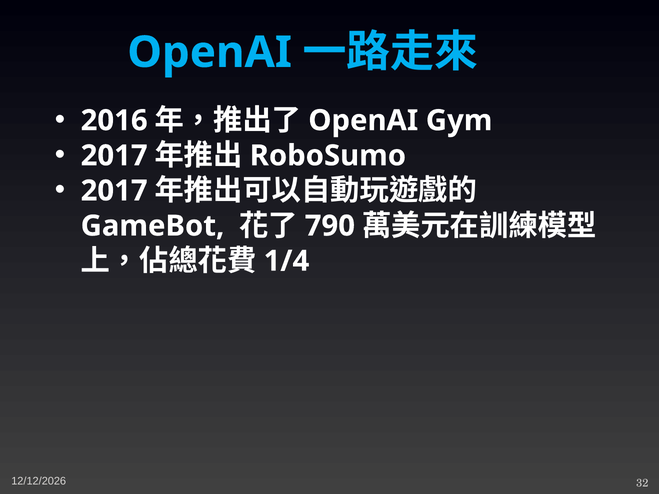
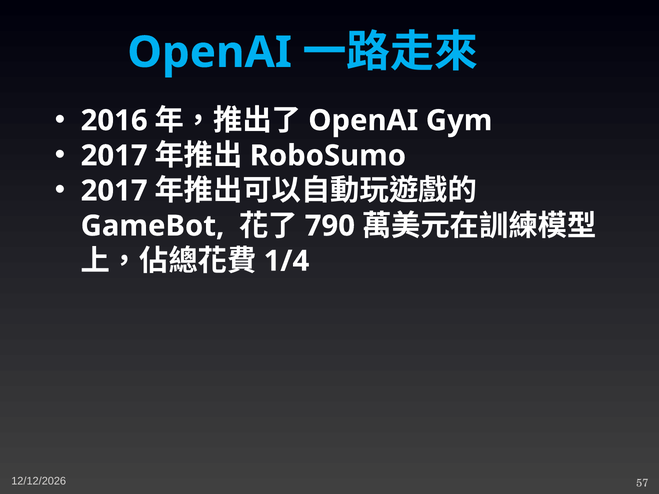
32: 32 -> 57
